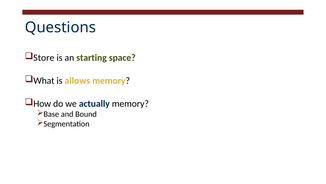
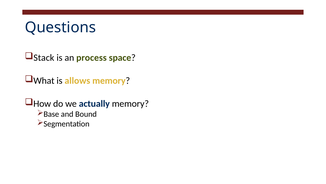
Store: Store -> Stack
starting: starting -> process
